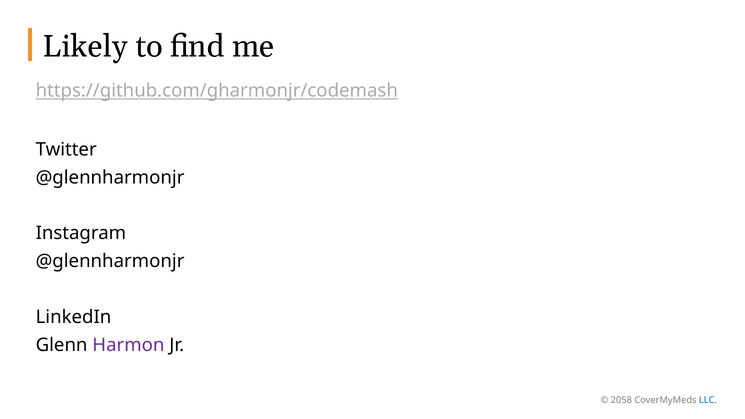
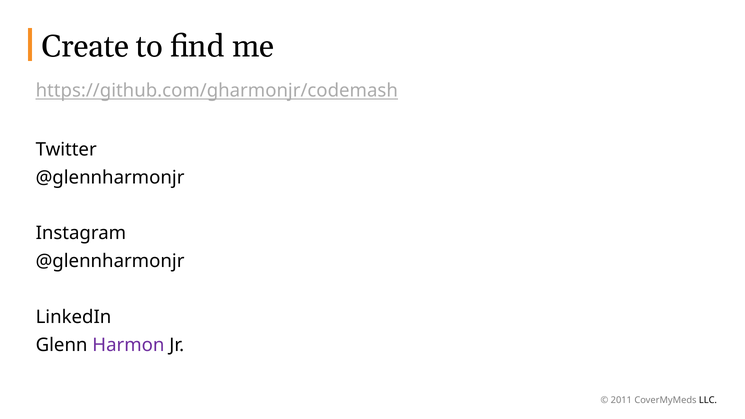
Likely: Likely -> Create
2058: 2058 -> 2011
LLC colour: blue -> black
